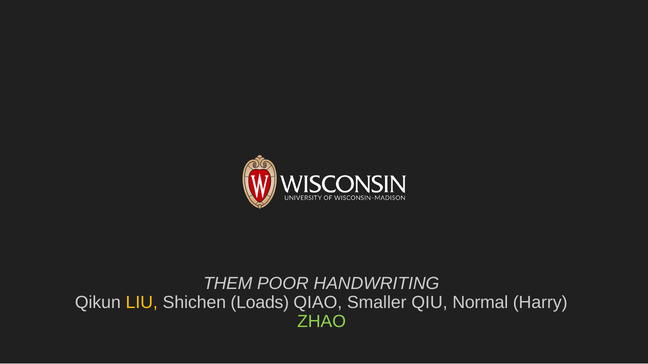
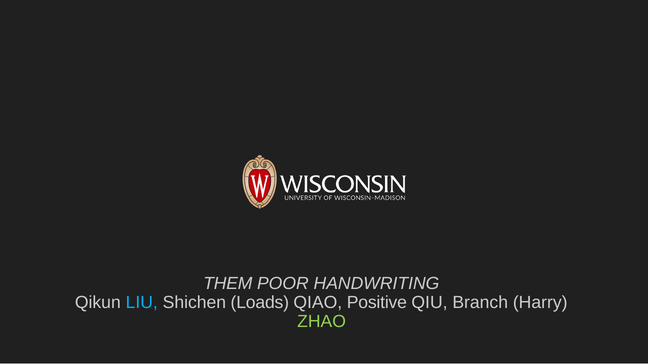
LIU colour: yellow -> light blue
Smaller: Smaller -> Positive
Normal: Normal -> Branch
